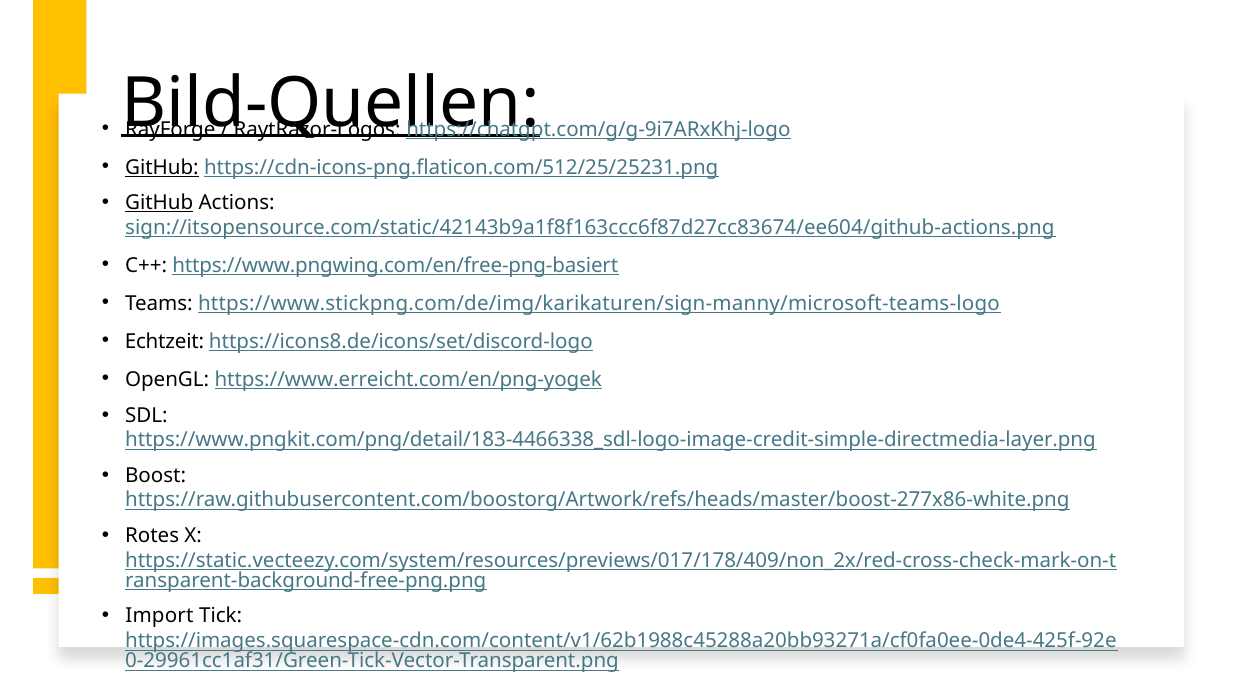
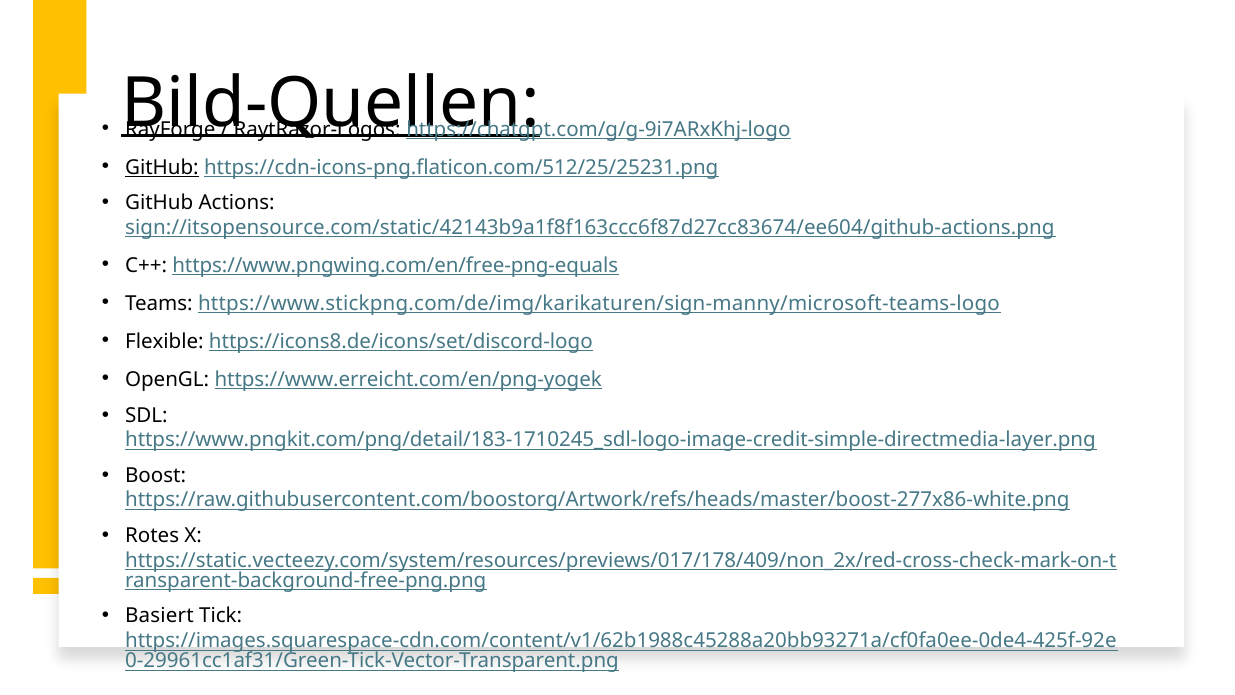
GitHub at (159, 203) underline: present -> none
https://www.pngwing.com/en/free-png-basiert: https://www.pngwing.com/en/free-png-basiert -> https://www.pngwing.com/en/free-png-equals
Echtzeit: Echtzeit -> Flexible
https://www.pngkit.com/png/detail/183-4466338_sdl-logo-image-credit-simple-directmedia-layer.png: https://www.pngkit.com/png/detail/183-4466338_sdl-logo-image-credit-simple-directmedia-layer.png -> https://www.pngkit.com/png/detail/183-1710245_sdl-logo-image-credit-simple-directmedia-layer.png
Import: Import -> Basiert
